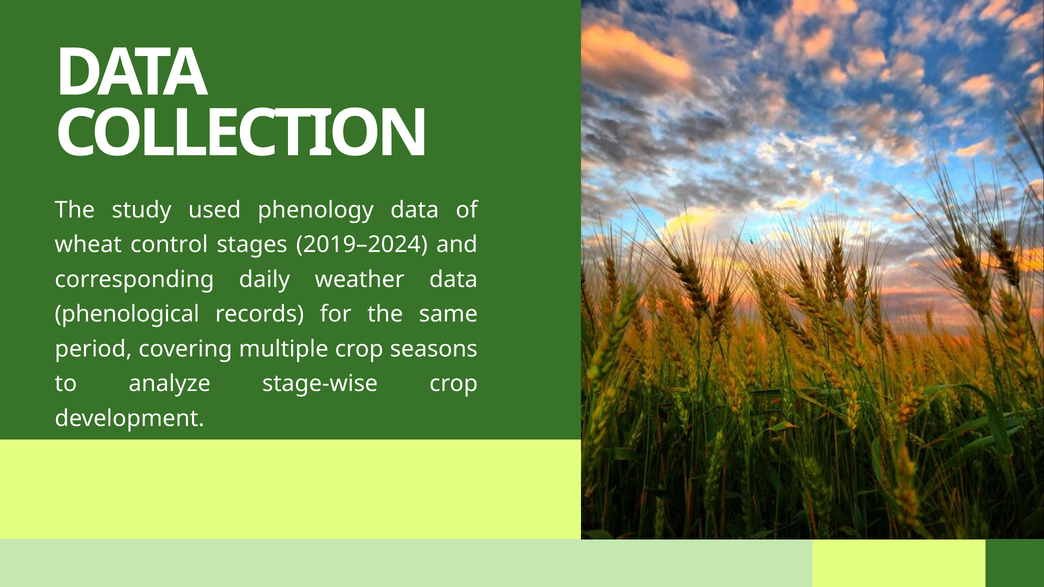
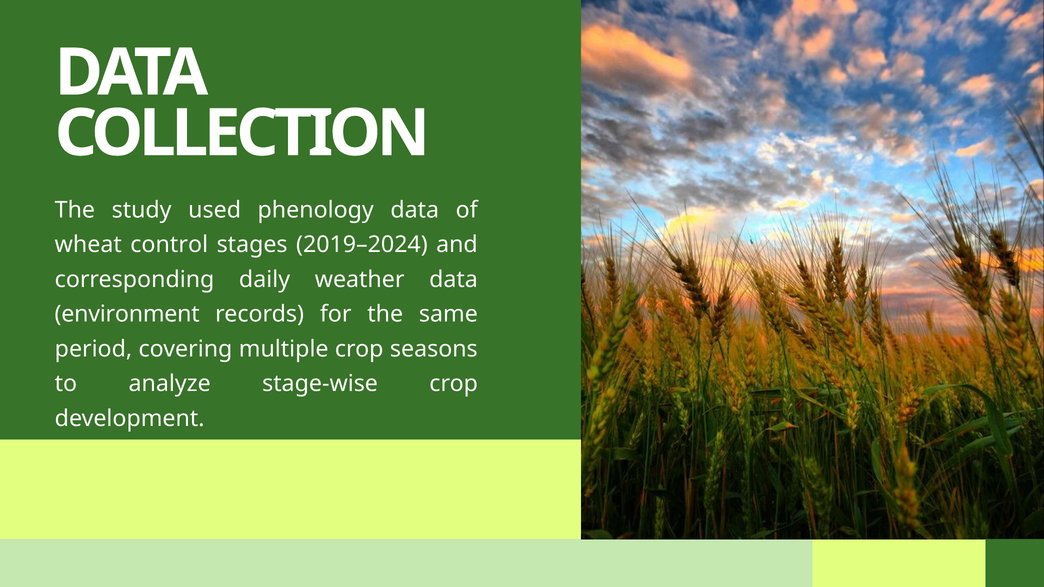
phenological: phenological -> environment
